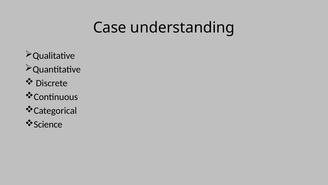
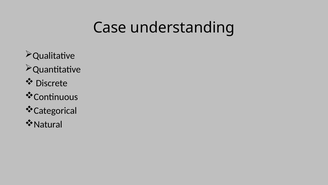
Science: Science -> Natural
